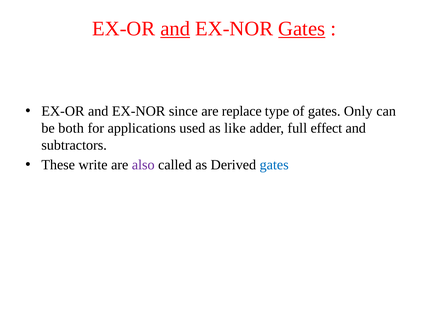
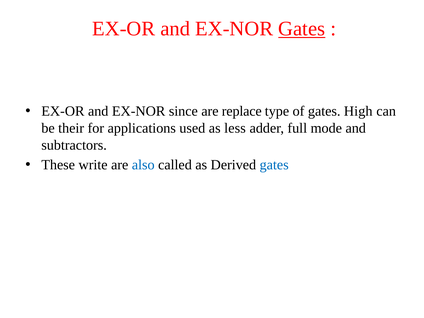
and at (175, 29) underline: present -> none
Only: Only -> High
both: both -> their
like: like -> less
effect: effect -> mode
also colour: purple -> blue
